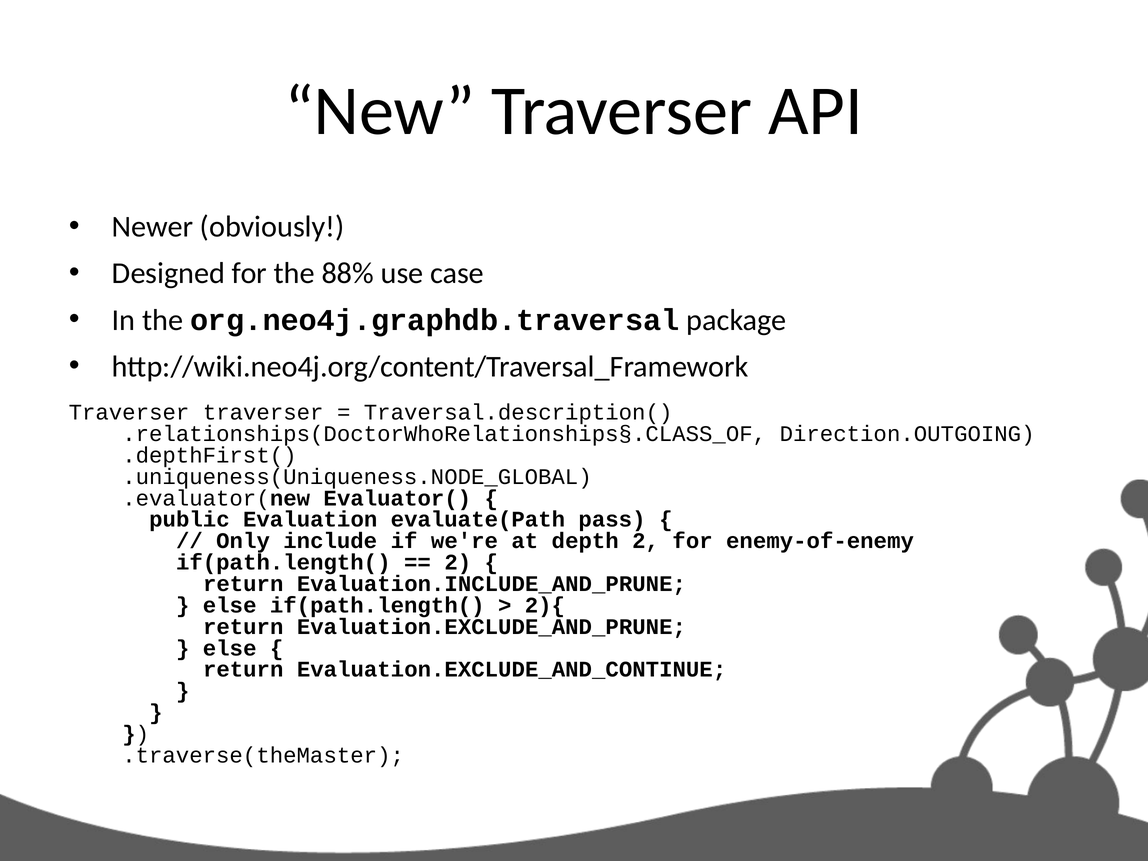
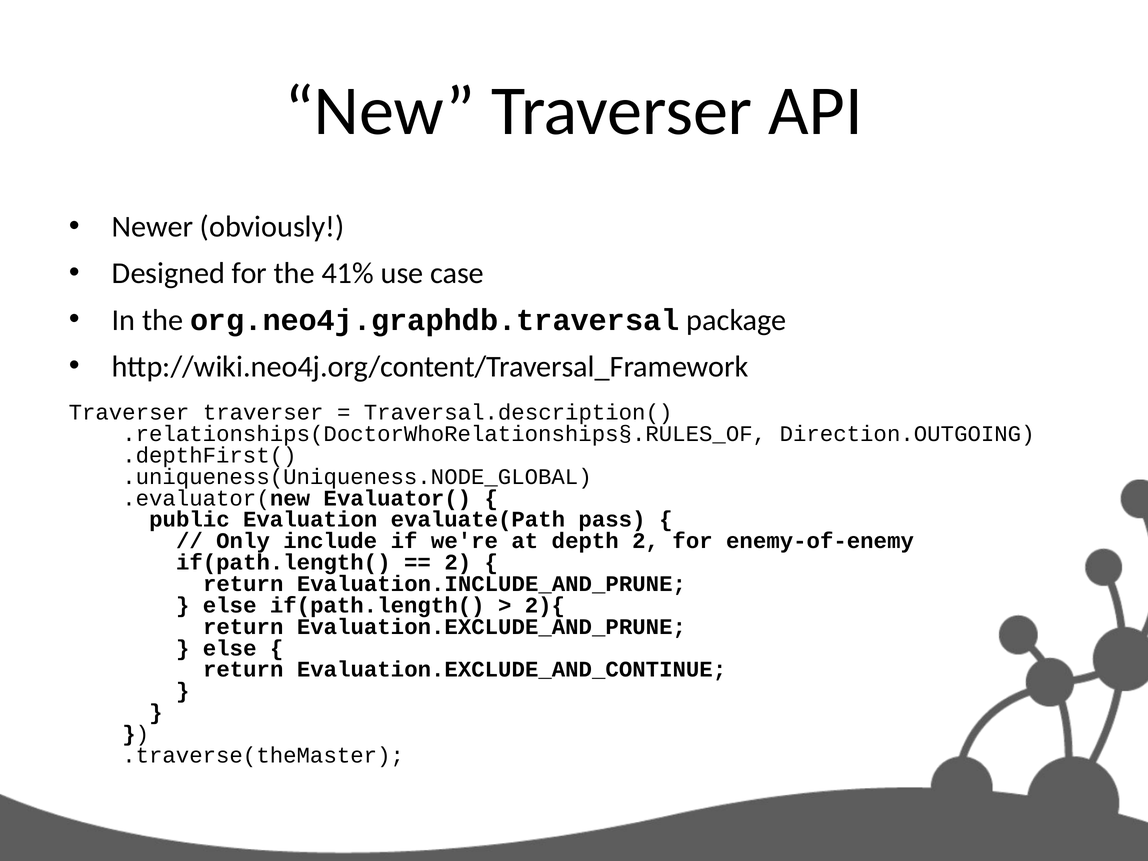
88%: 88% -> 41%
.relationships(DoctorWhoRelationships§.CLASS_OF: .relationships(DoctorWhoRelationships§.CLASS_OF -> .relationships(DoctorWhoRelationships§.RULES_OF
